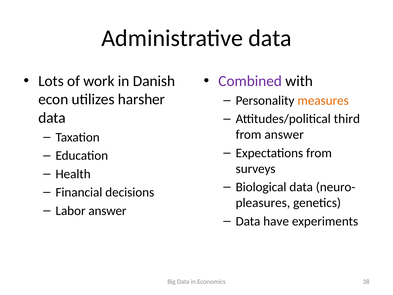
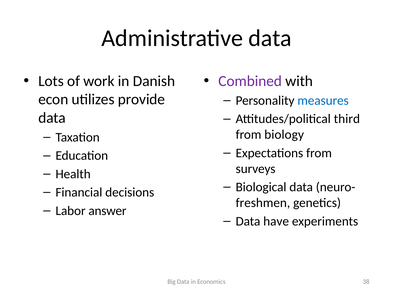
harsher: harsher -> provide
measures colour: orange -> blue
from answer: answer -> biology
pleasures: pleasures -> freshmen
